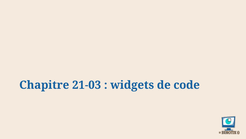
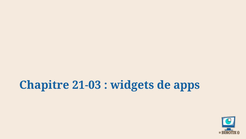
code: code -> apps
